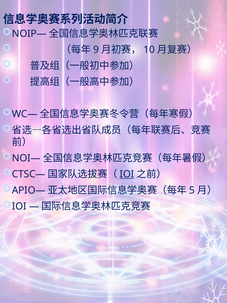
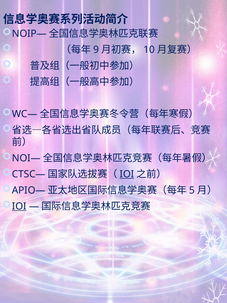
IOI at (19, 206) underline: none -> present
